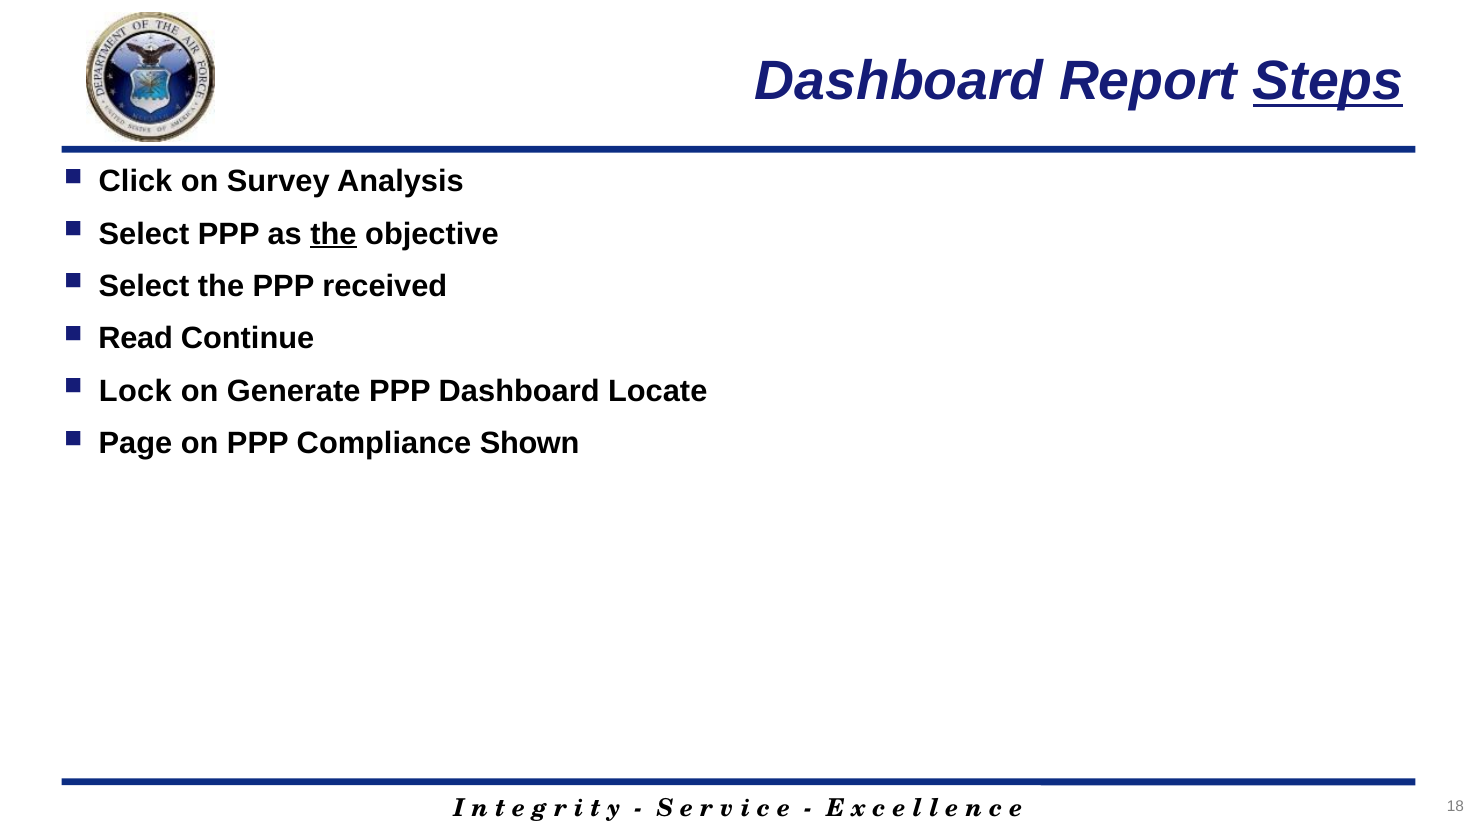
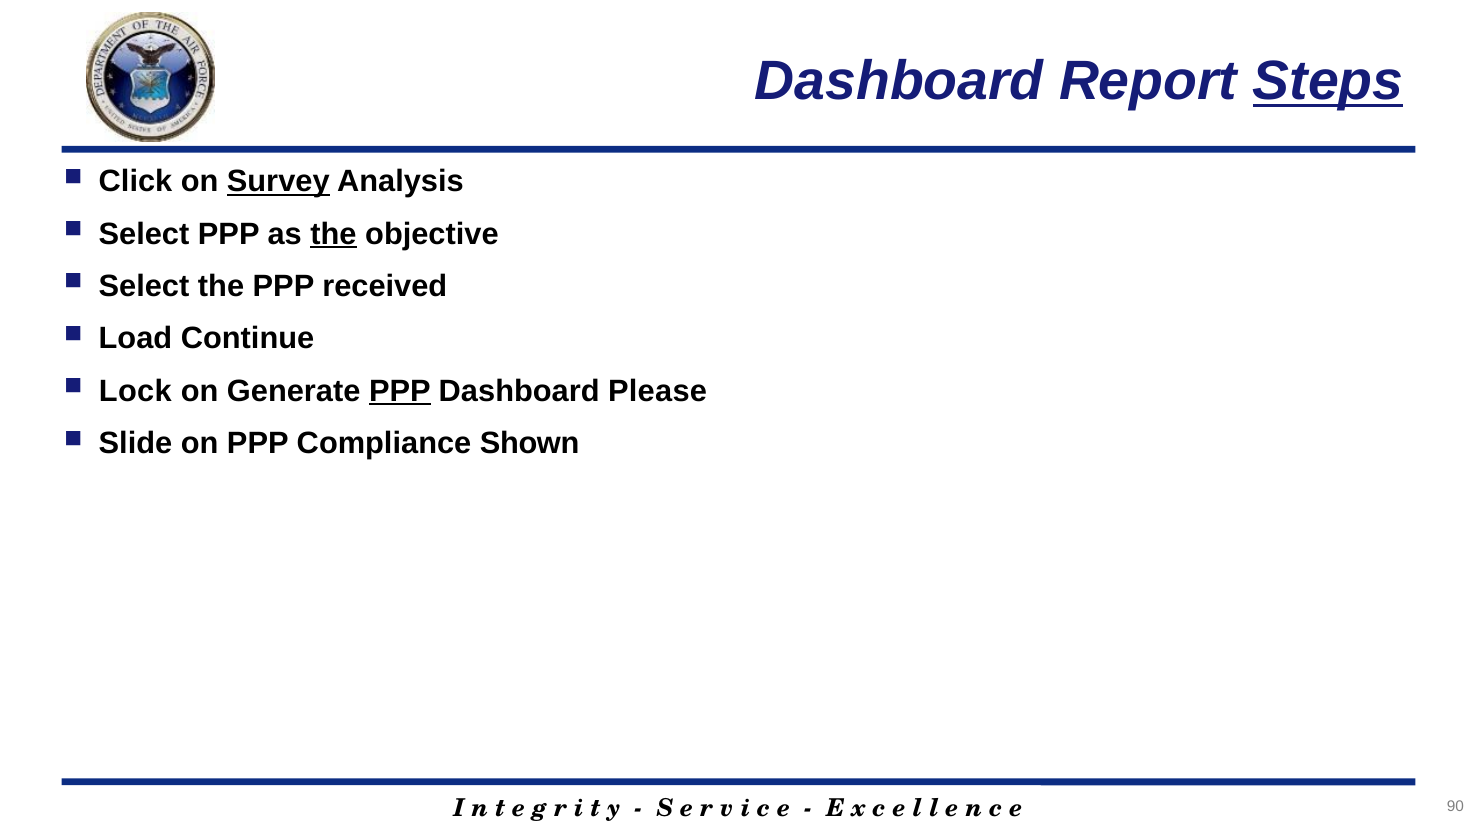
Survey underline: none -> present
Read: Read -> Load
PPP at (400, 391) underline: none -> present
Locate: Locate -> Please
Page: Page -> Slide
18: 18 -> 90
